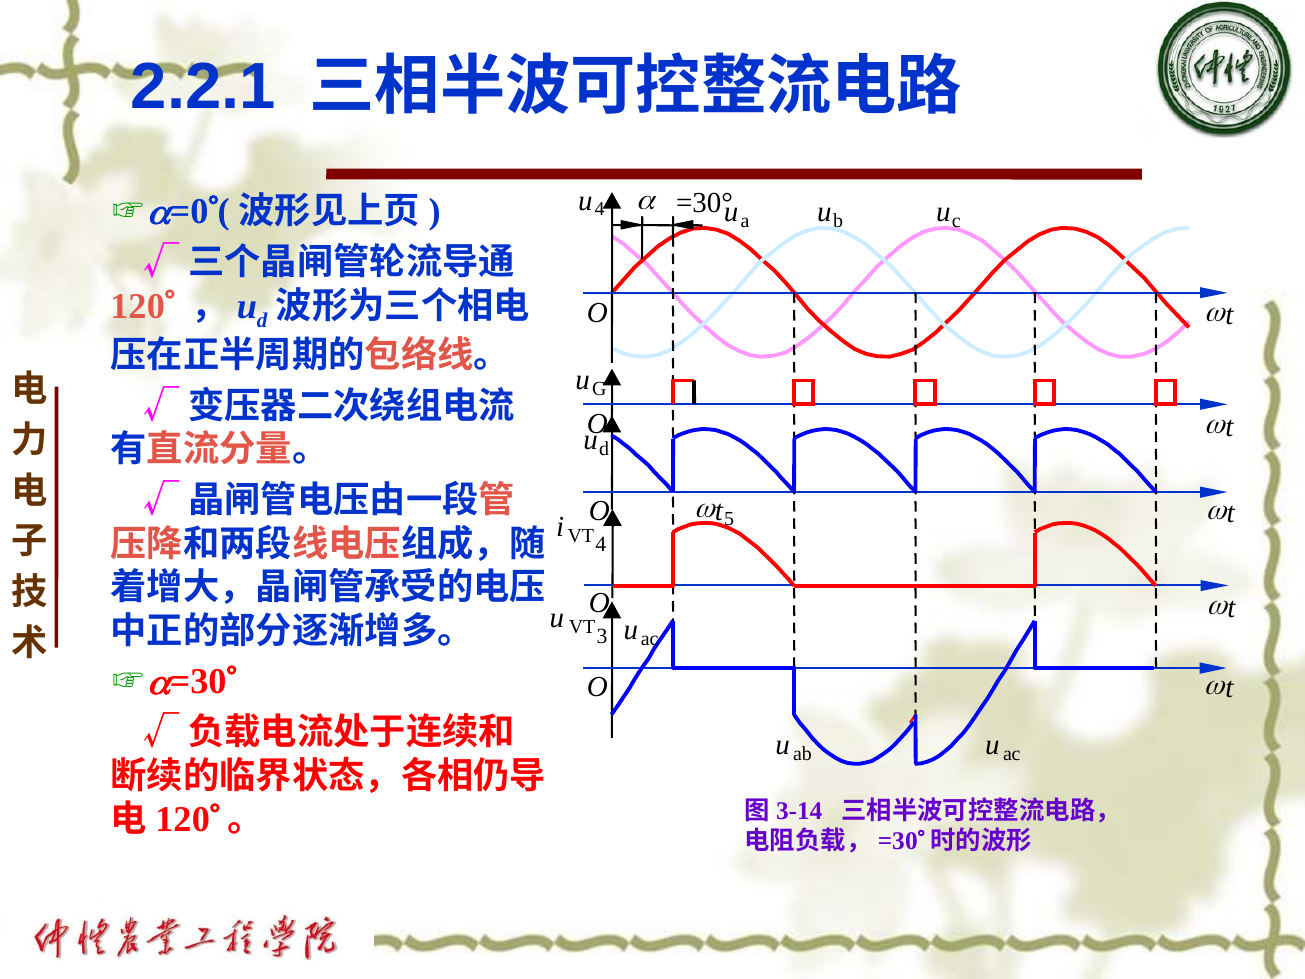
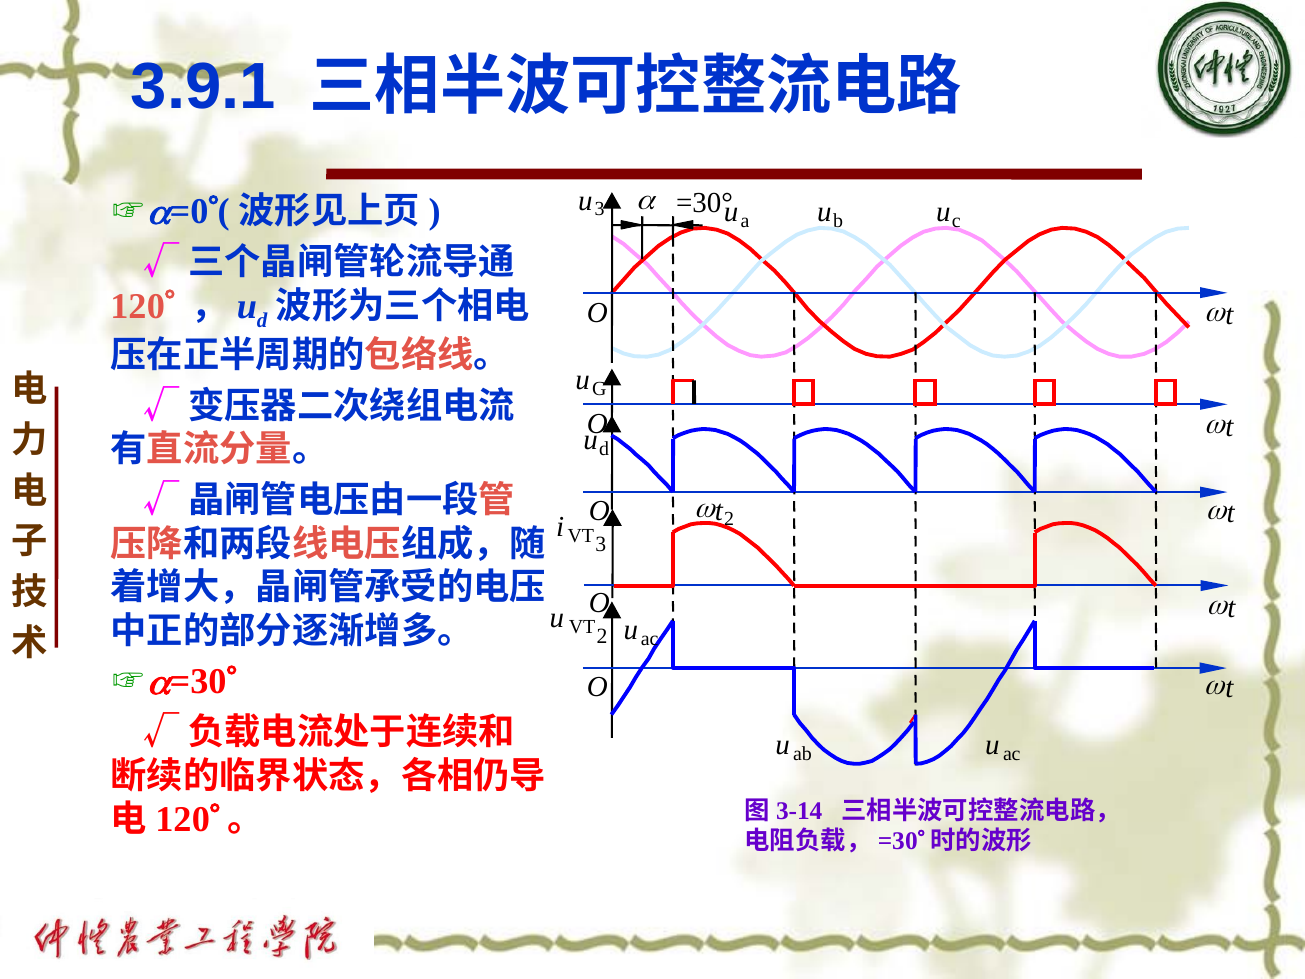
2.2.1: 2.2.1 -> 3.9.1
u 4: 4 -> 3
5 at (729, 519): 5 -> 2
VT 4: 4 -> 3
VT 3: 3 -> 2
